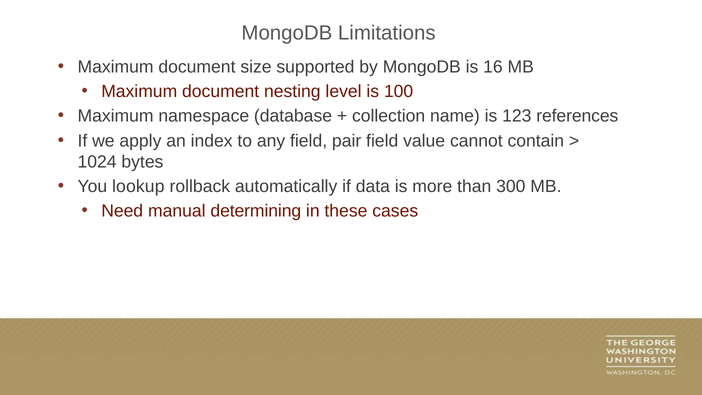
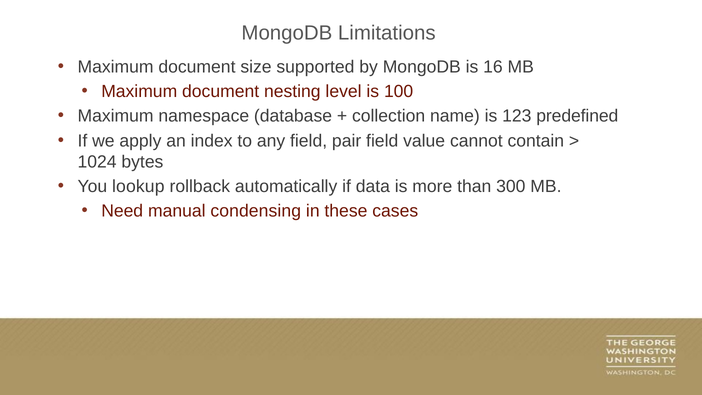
references: references -> predefined
determining: determining -> condensing
